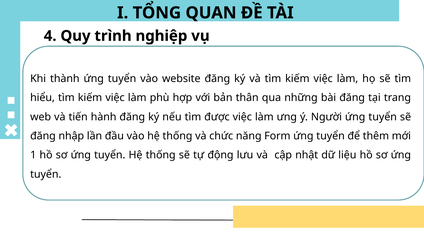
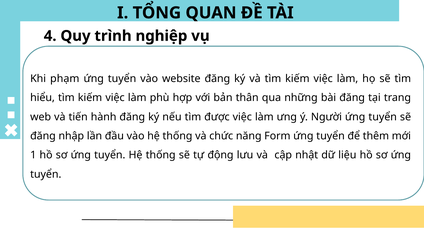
thành: thành -> phạm
